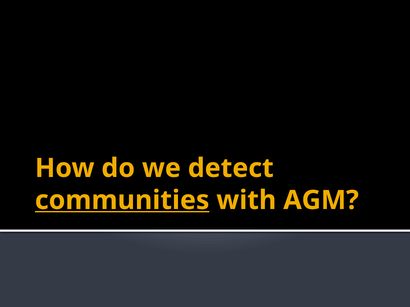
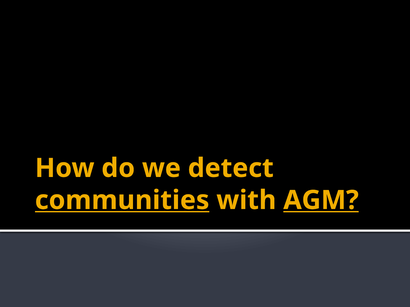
AGM underline: none -> present
